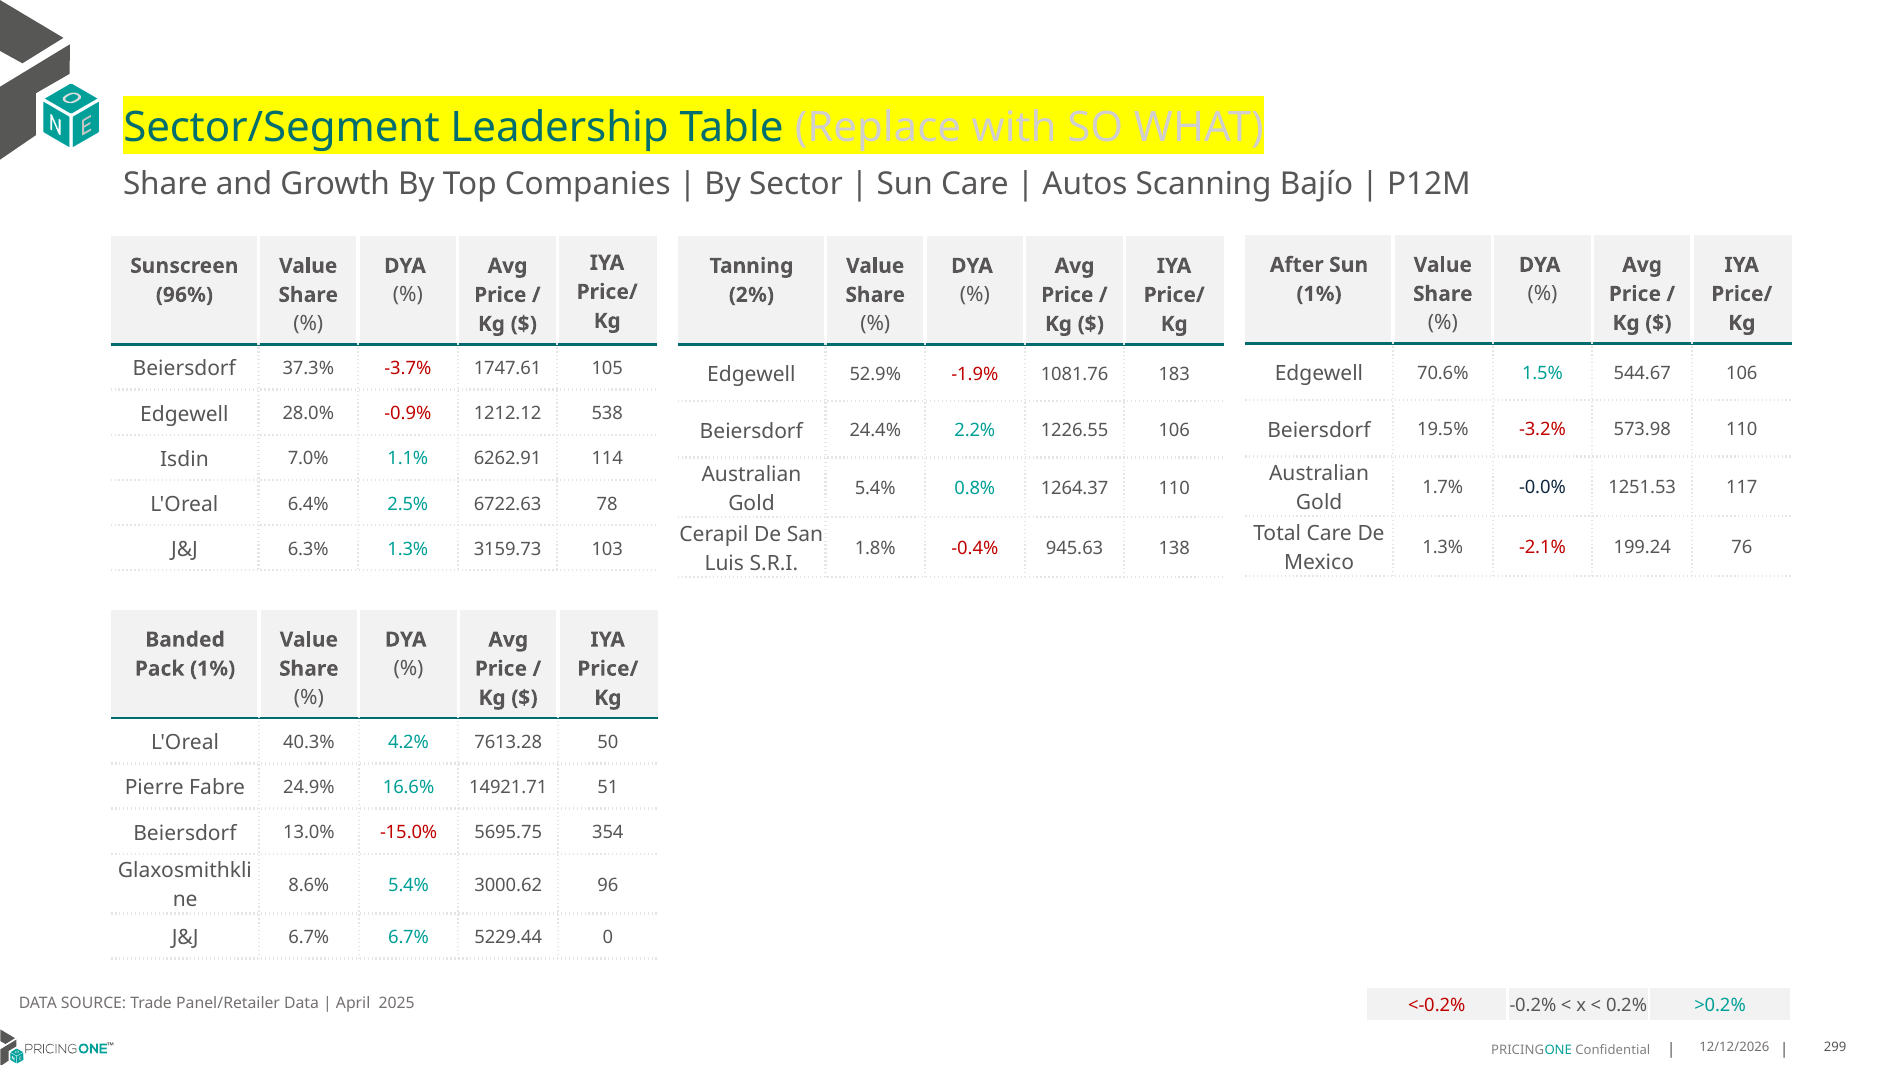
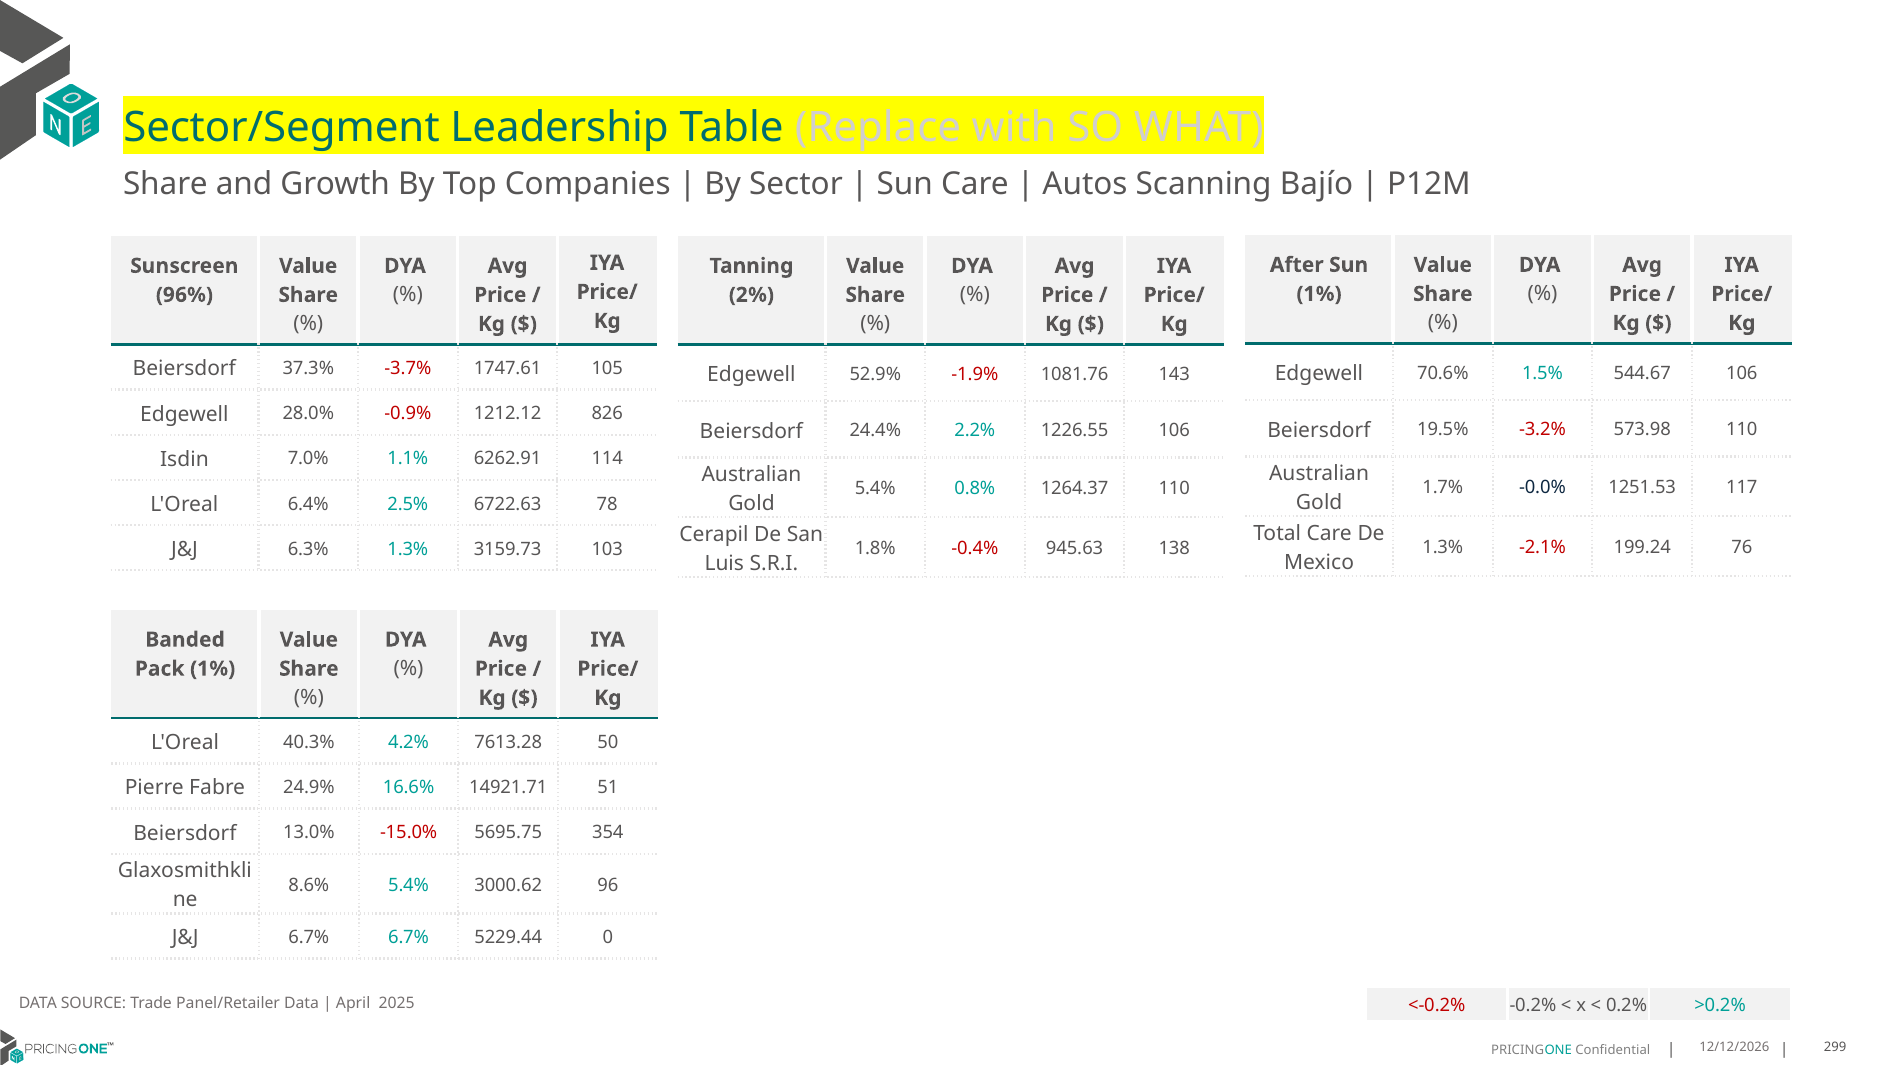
183: 183 -> 143
538: 538 -> 826
